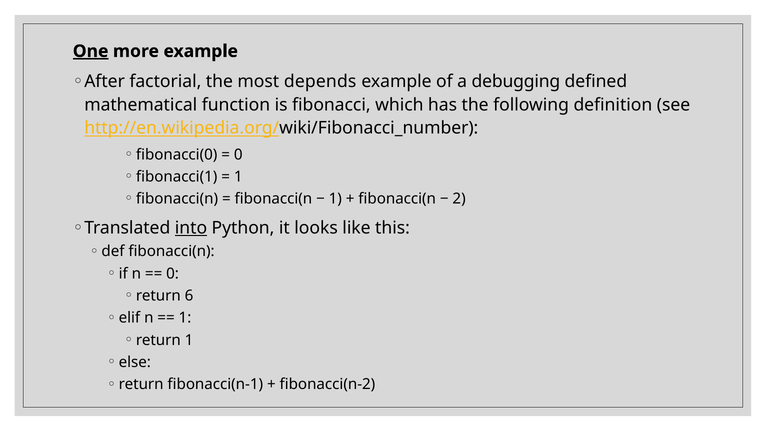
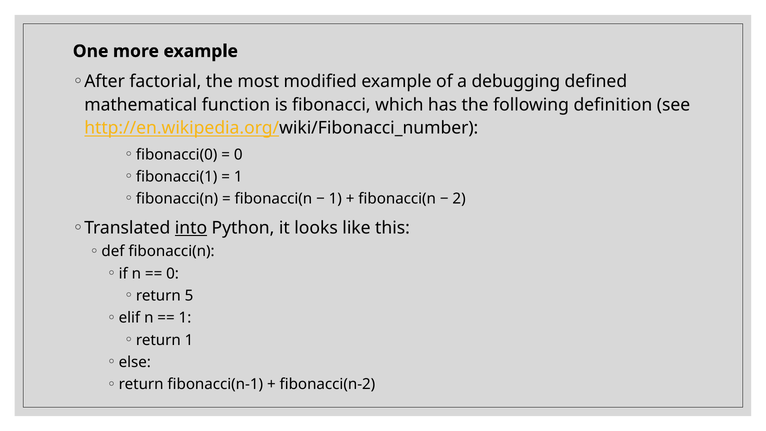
One underline: present -> none
depends: depends -> modified
6: 6 -> 5
